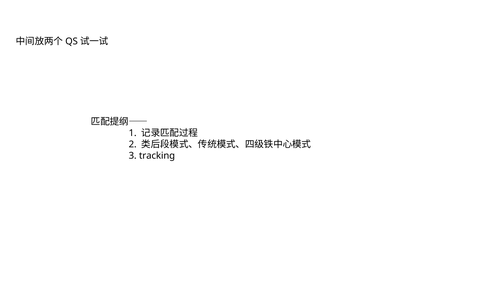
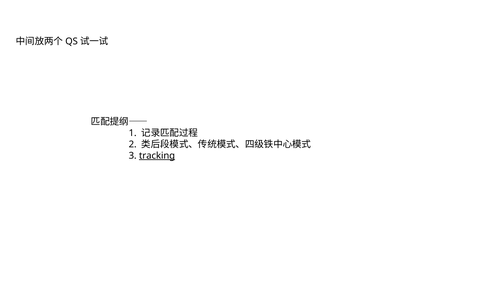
tracking underline: none -> present
